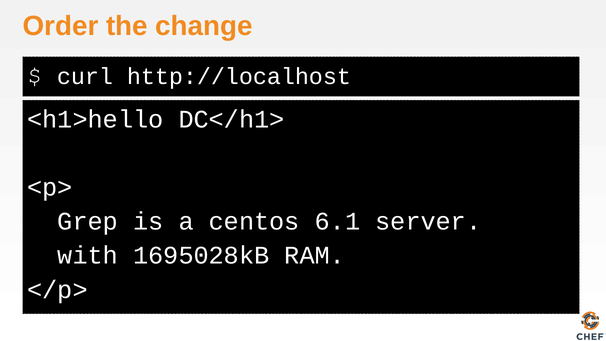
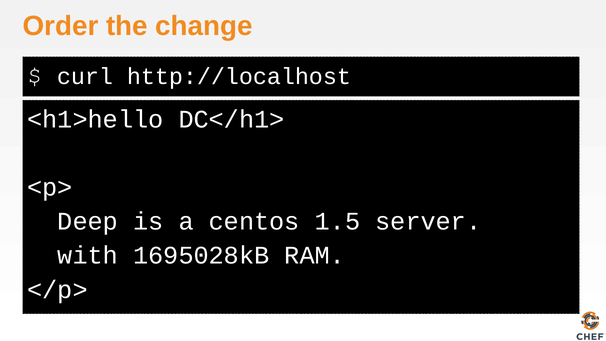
Grep: Grep -> Deep
6.1: 6.1 -> 1.5
